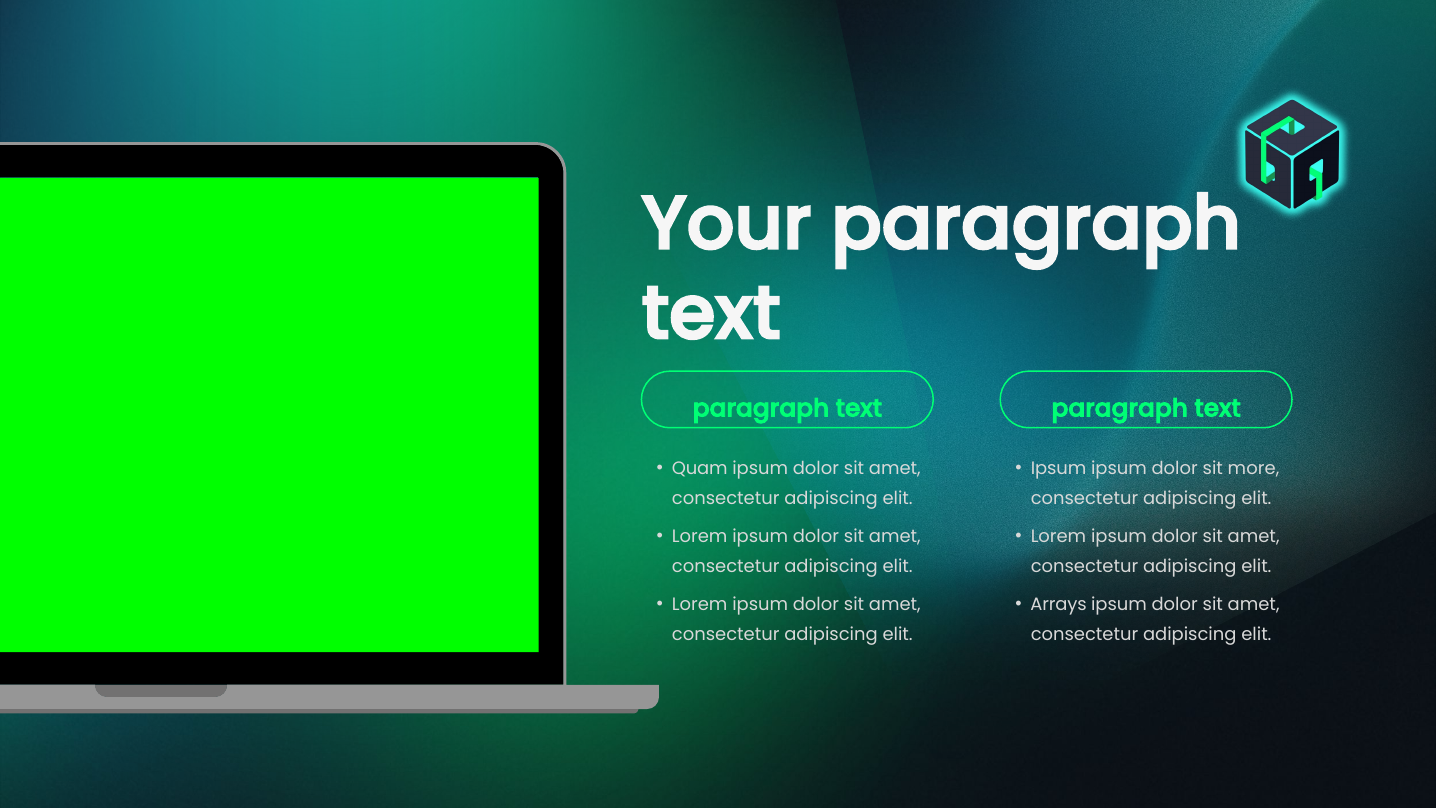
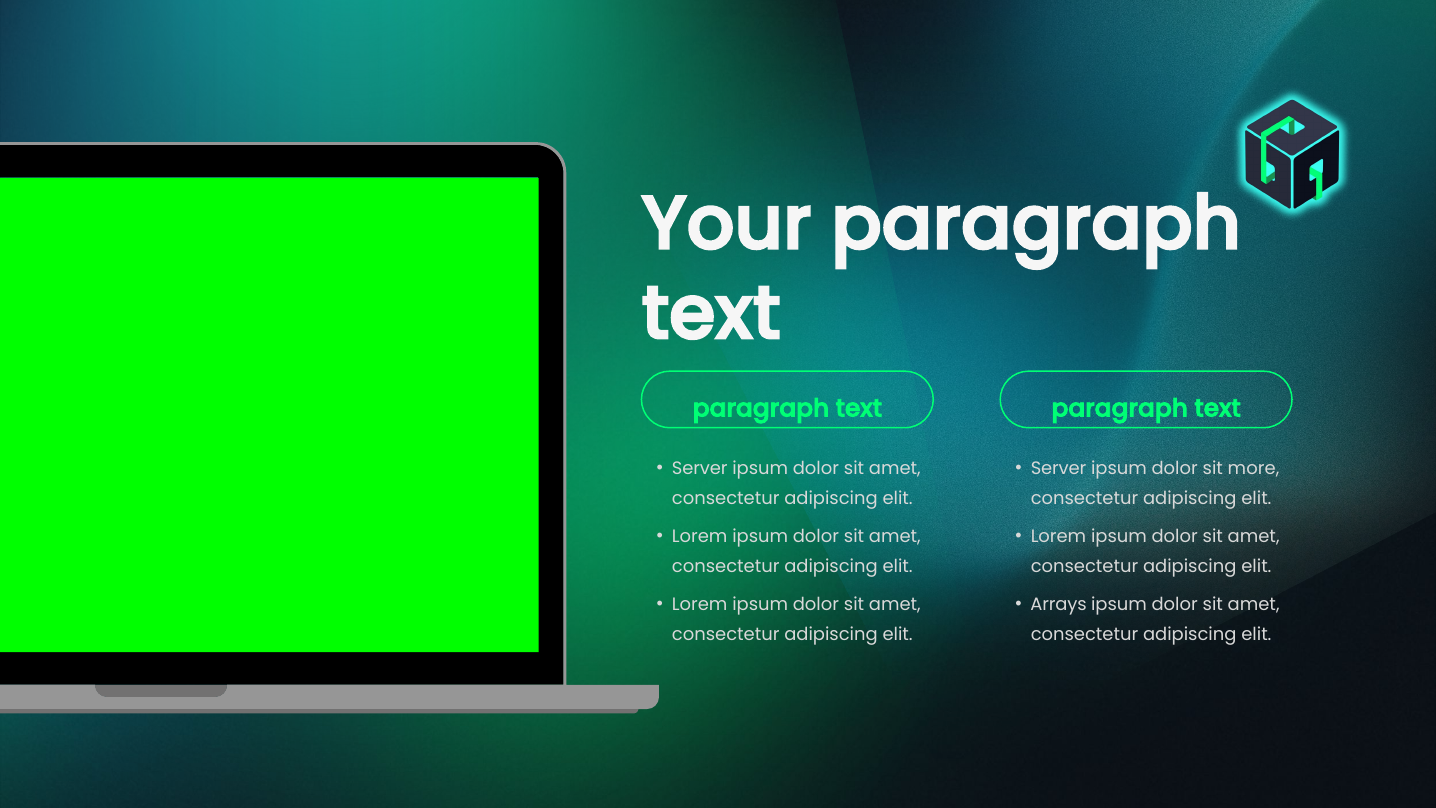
Quam at (700, 468): Quam -> Server
Ipsum at (1059, 468): Ipsum -> Server
